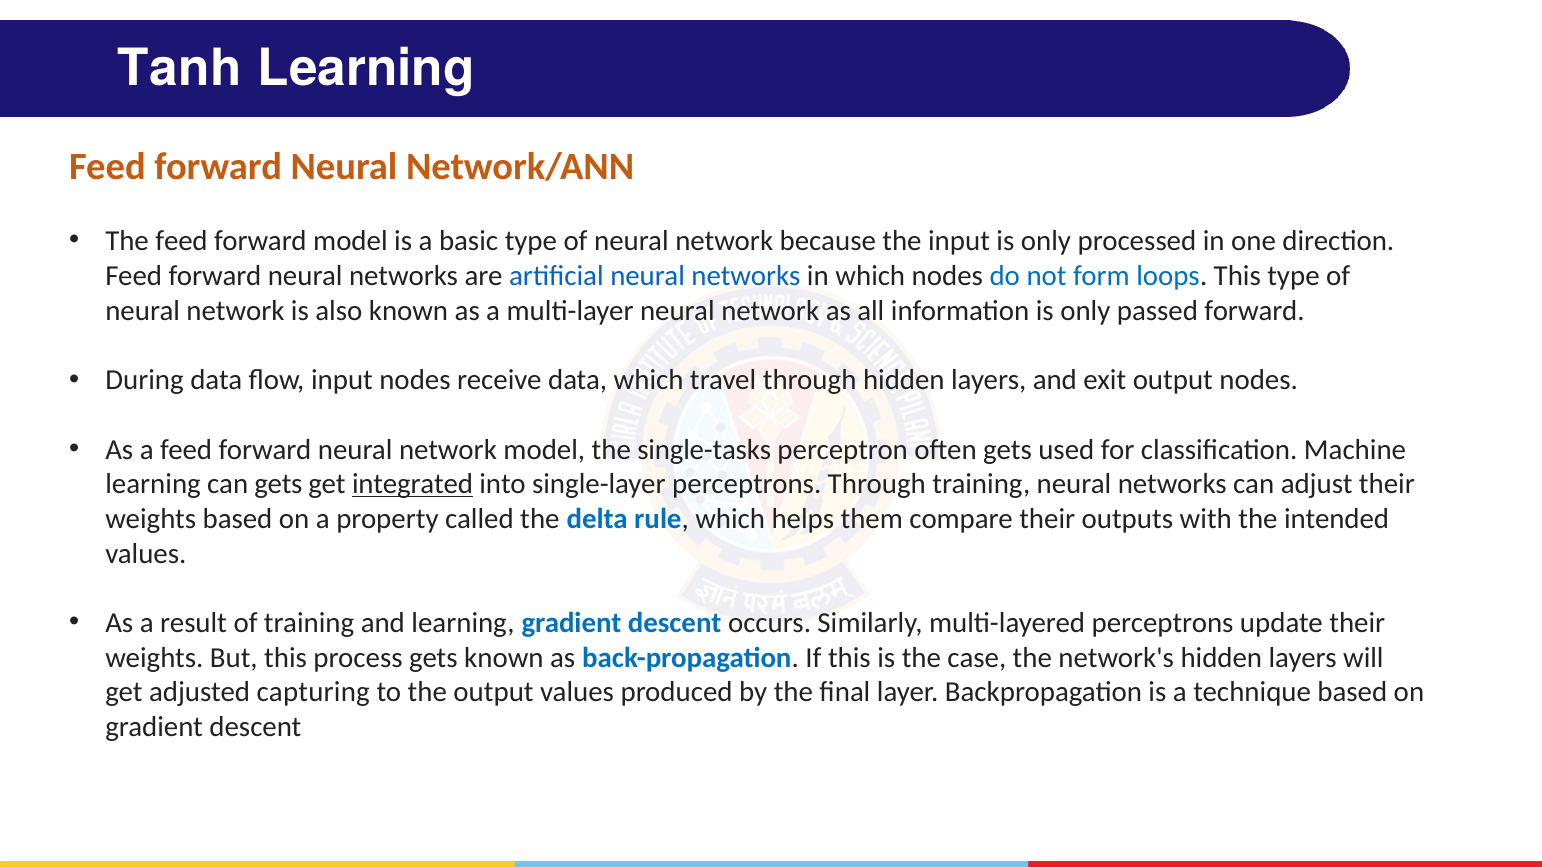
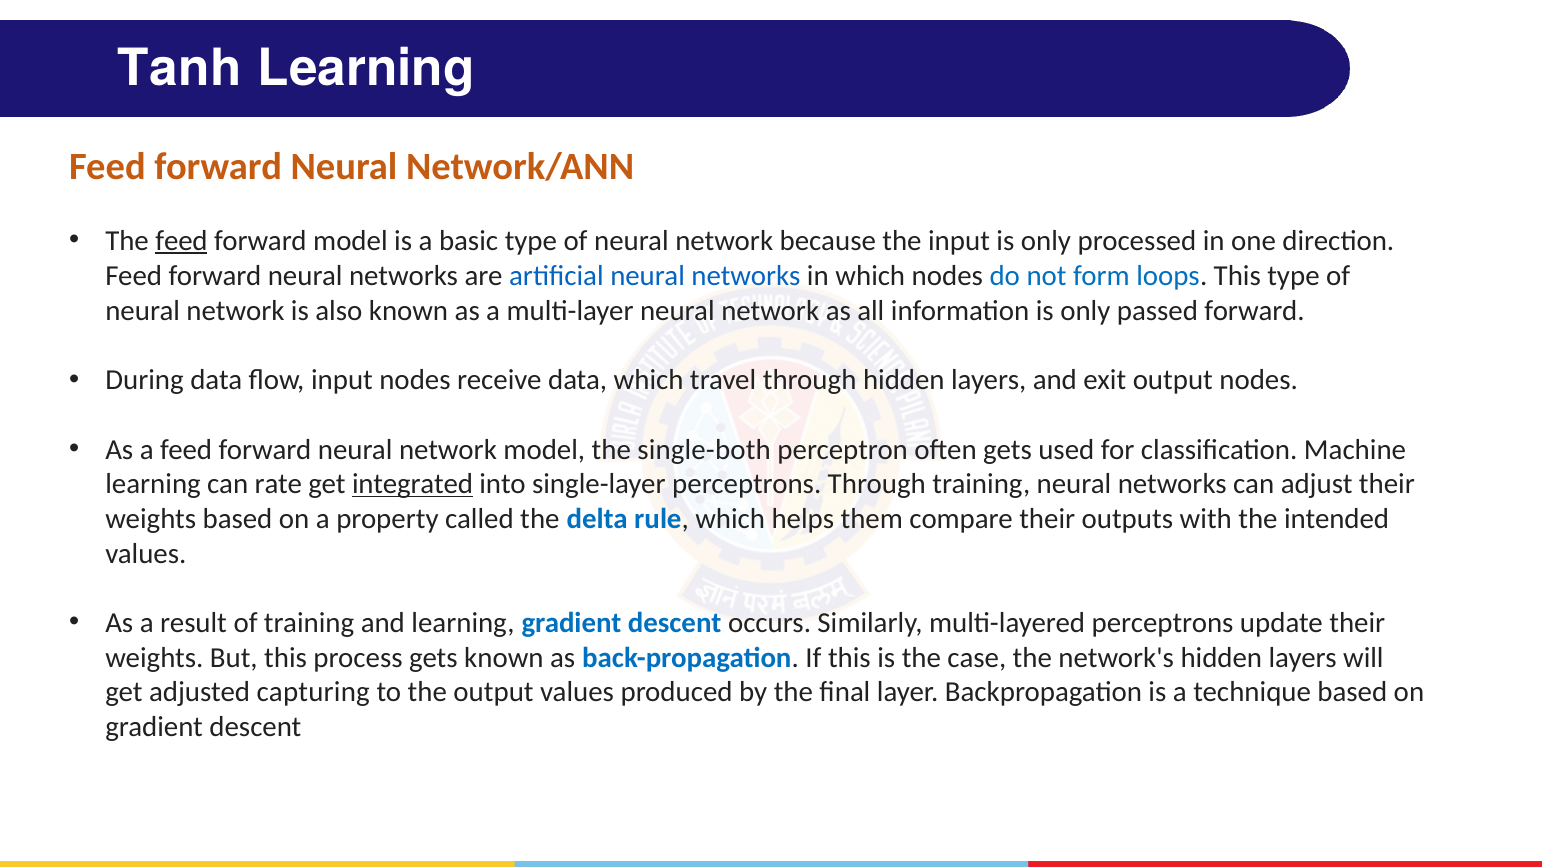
feed at (182, 241) underline: none -> present
single-tasks: single-tasks -> single-both
can gets: gets -> rate
